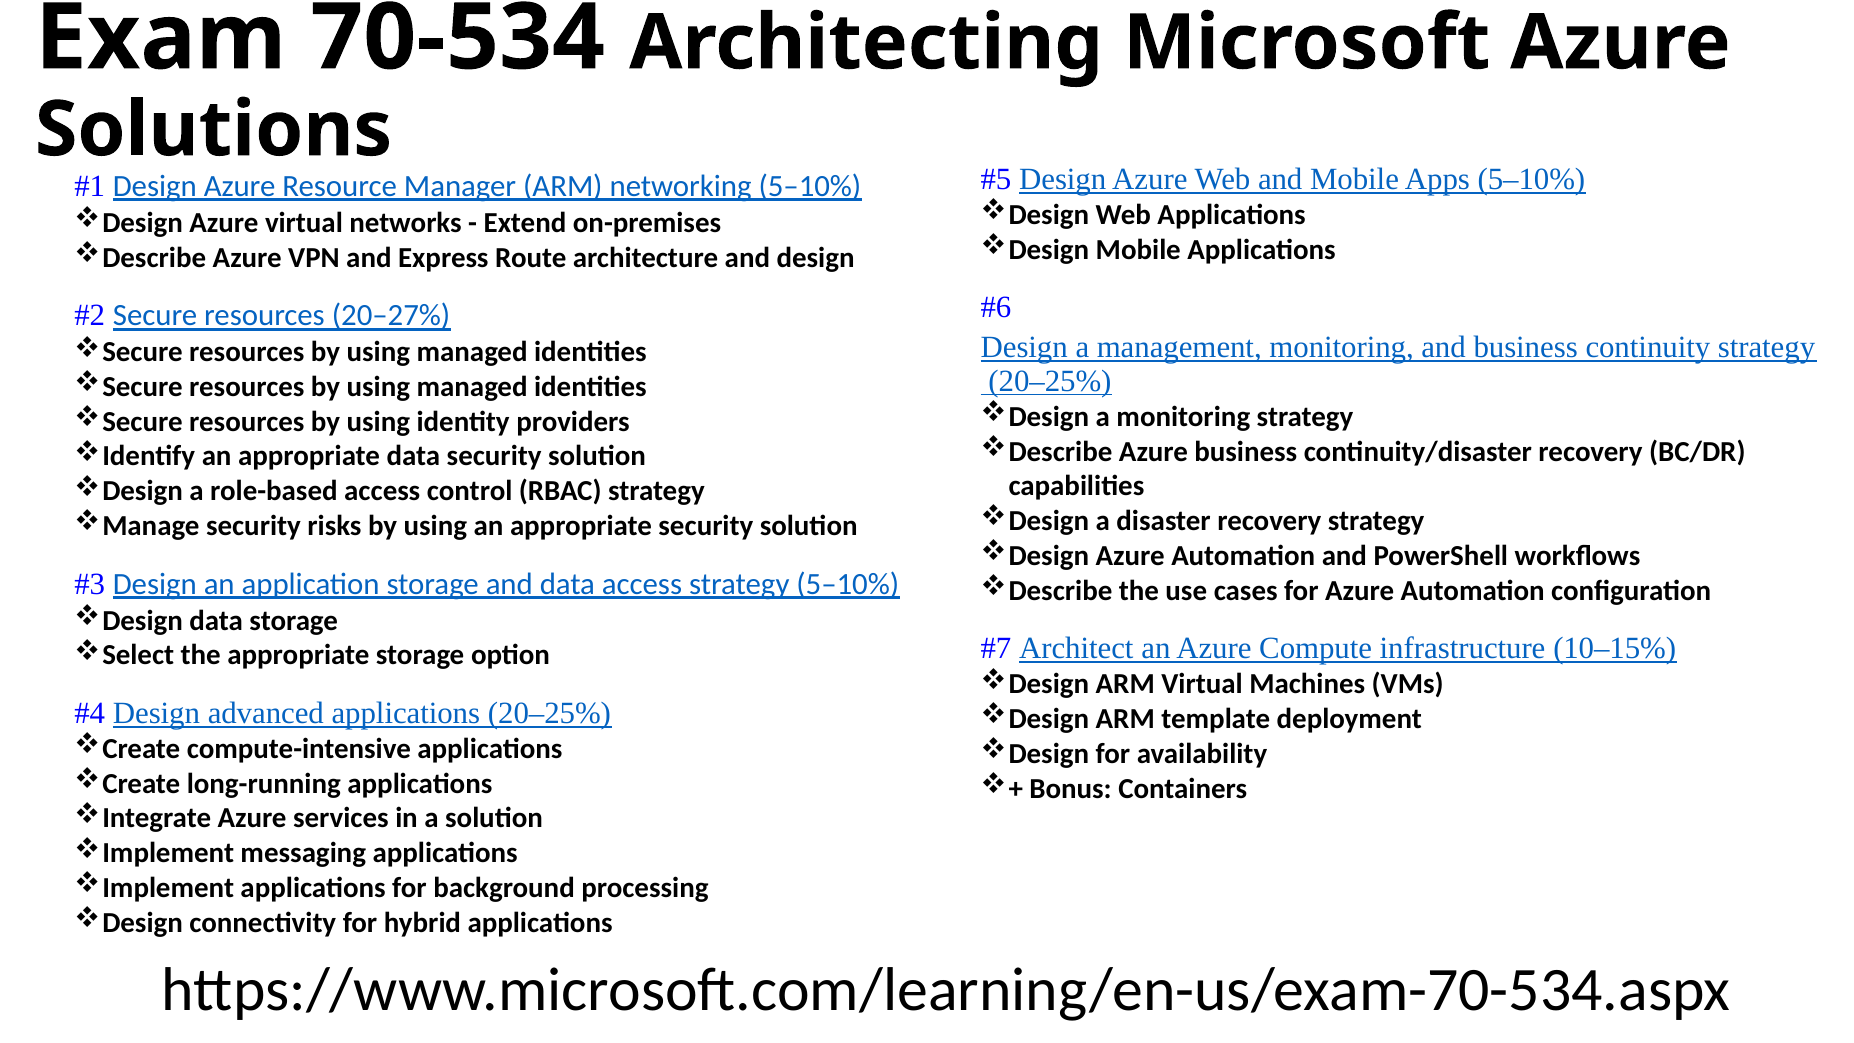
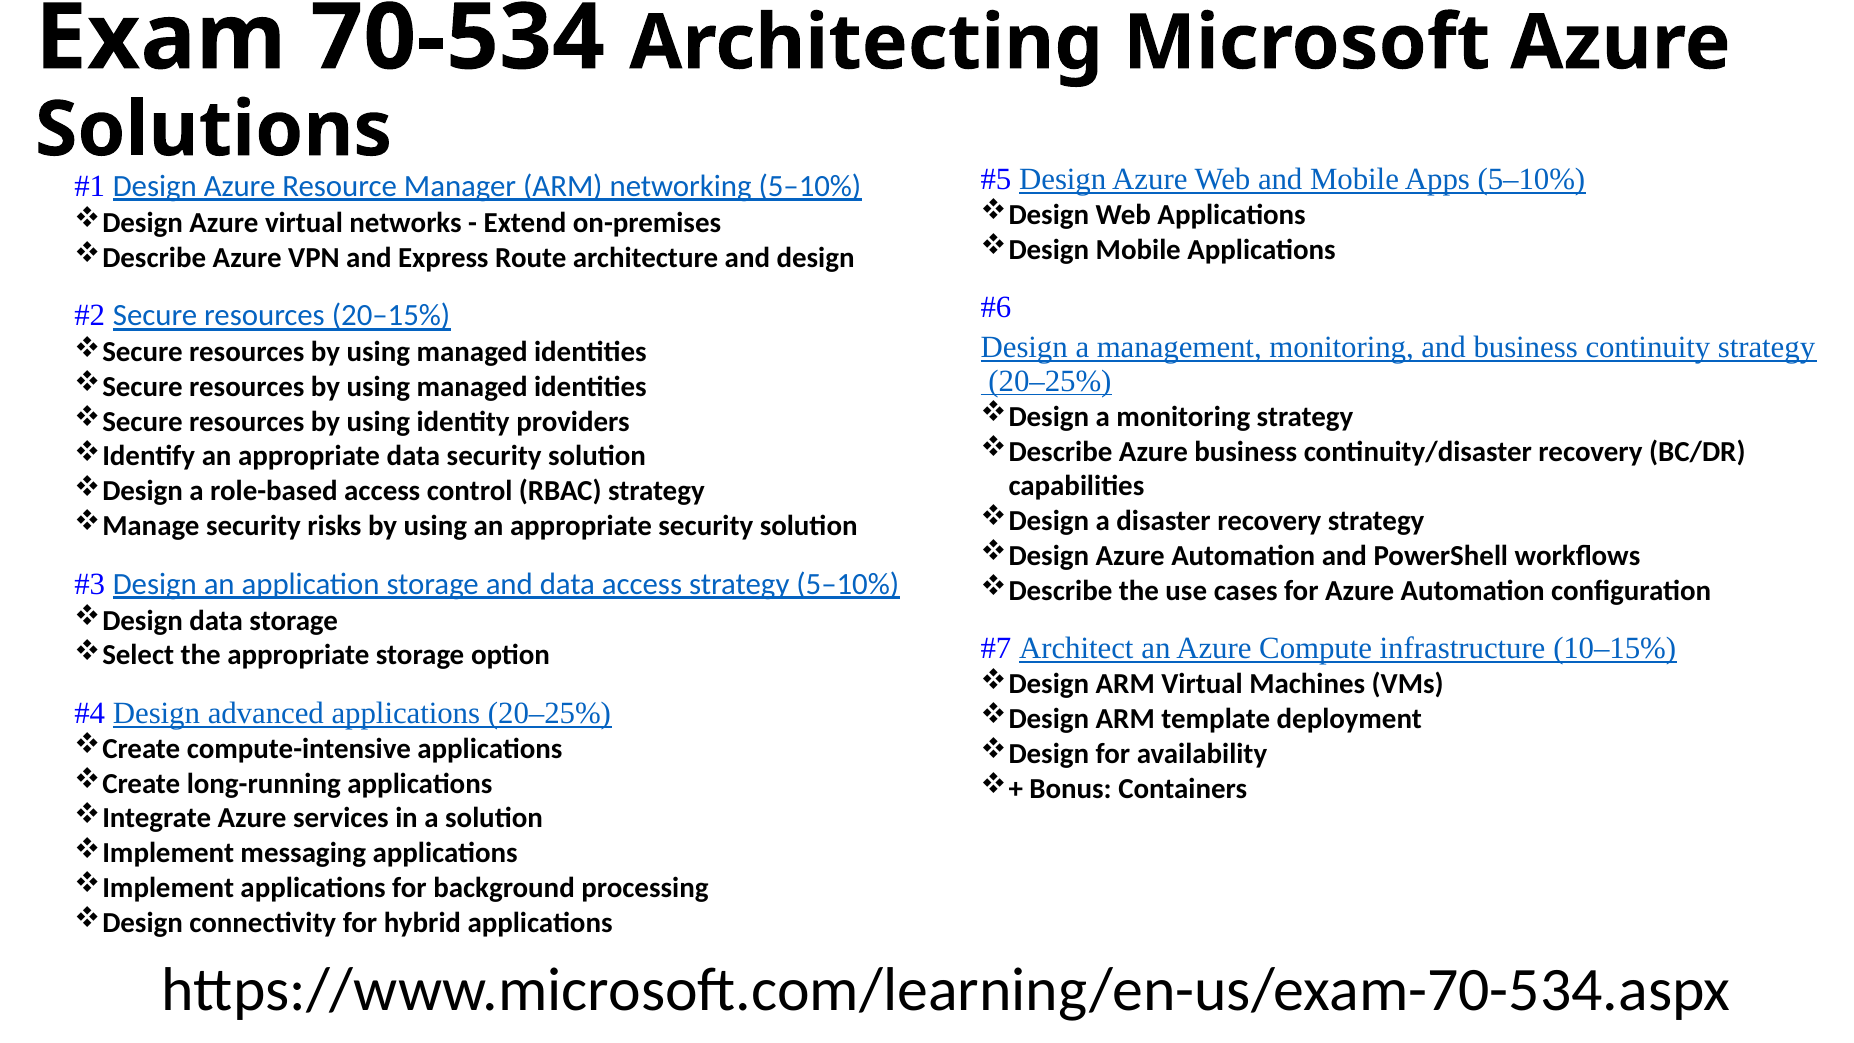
20–27%: 20–27% -> 20–15%
